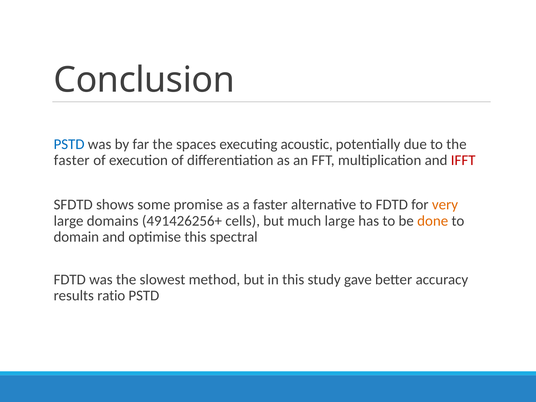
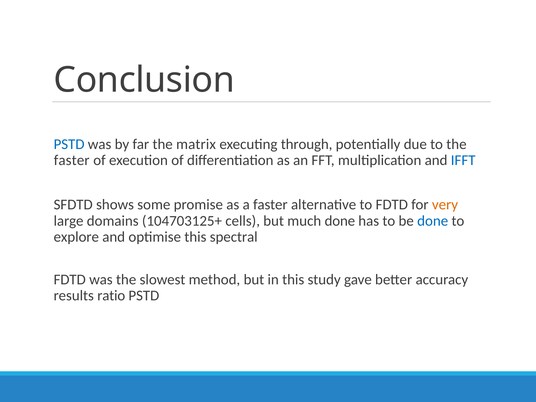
spaces: spaces -> matrix
acoustic: acoustic -> through
IFFT colour: red -> blue
491426256+: 491426256+ -> 104703125+
much large: large -> done
done at (433, 221) colour: orange -> blue
domain: domain -> explore
